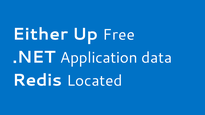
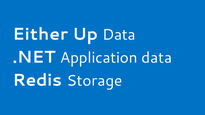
Up Free: Free -> Data
Located: Located -> Storage
